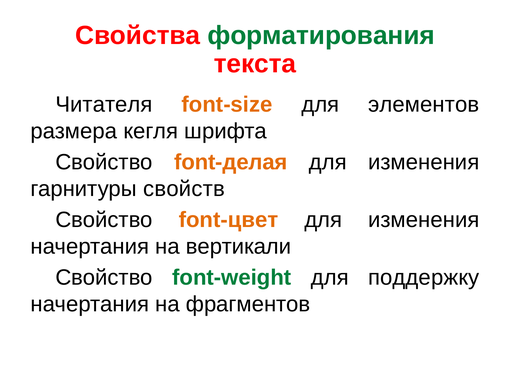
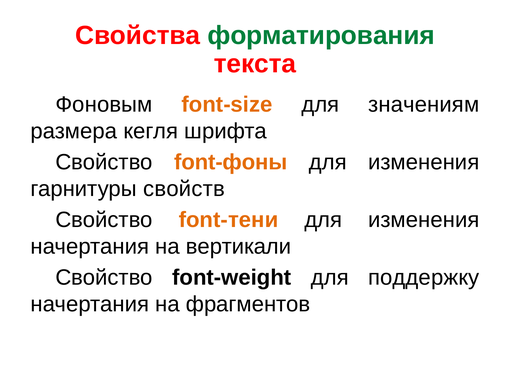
Читателя: Читателя -> Фоновым
элементов: элементов -> значениям
font-делая: font-делая -> font-фоны
font-цвет: font-цвет -> font-тени
font-weight colour: green -> black
